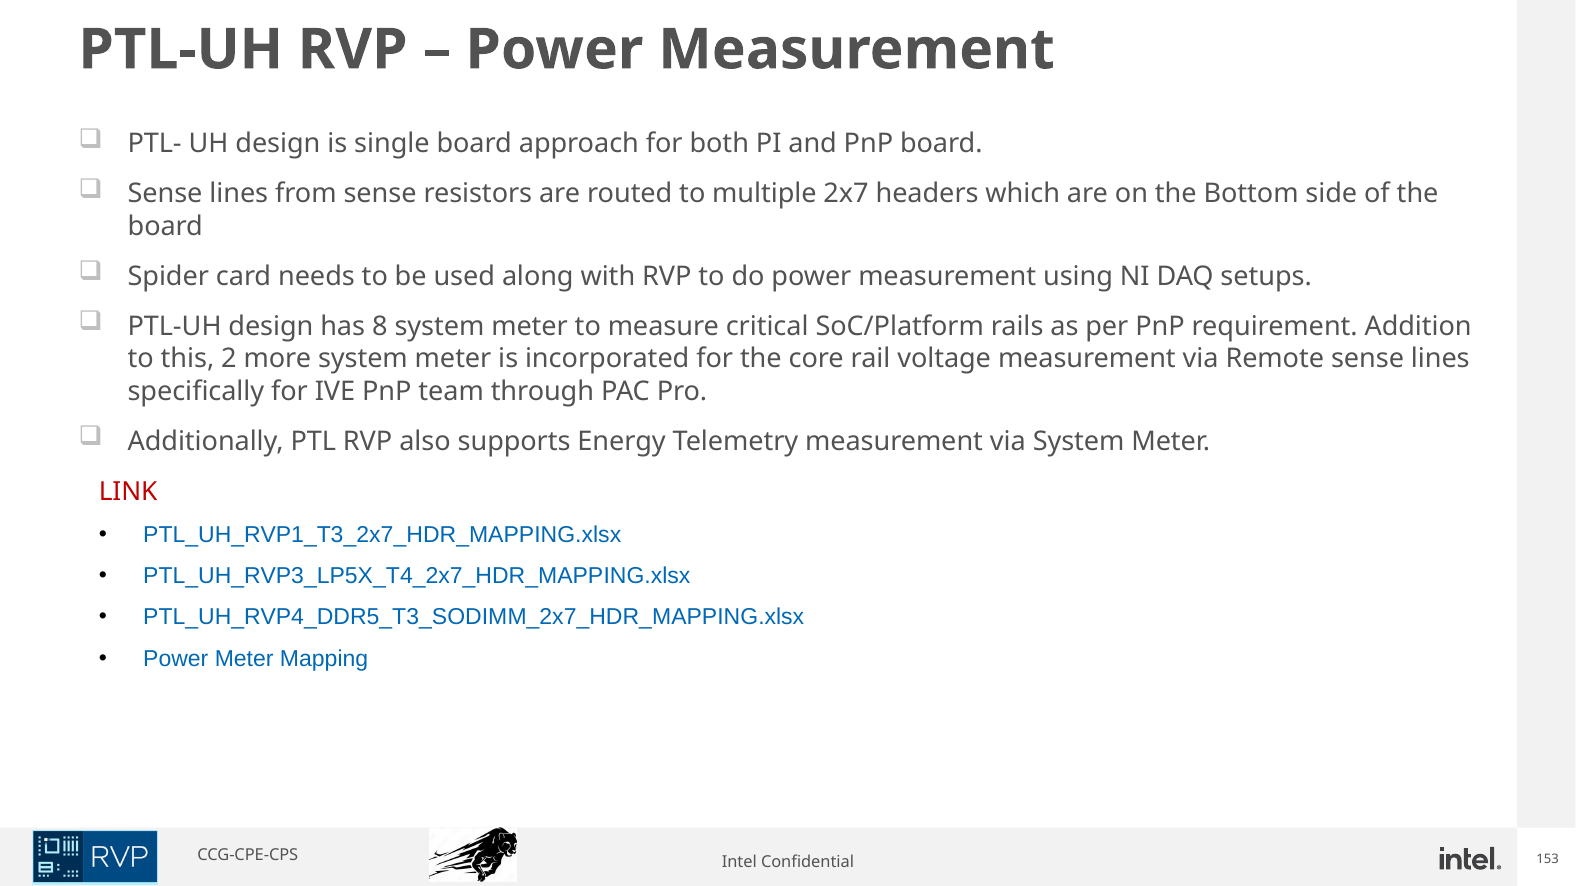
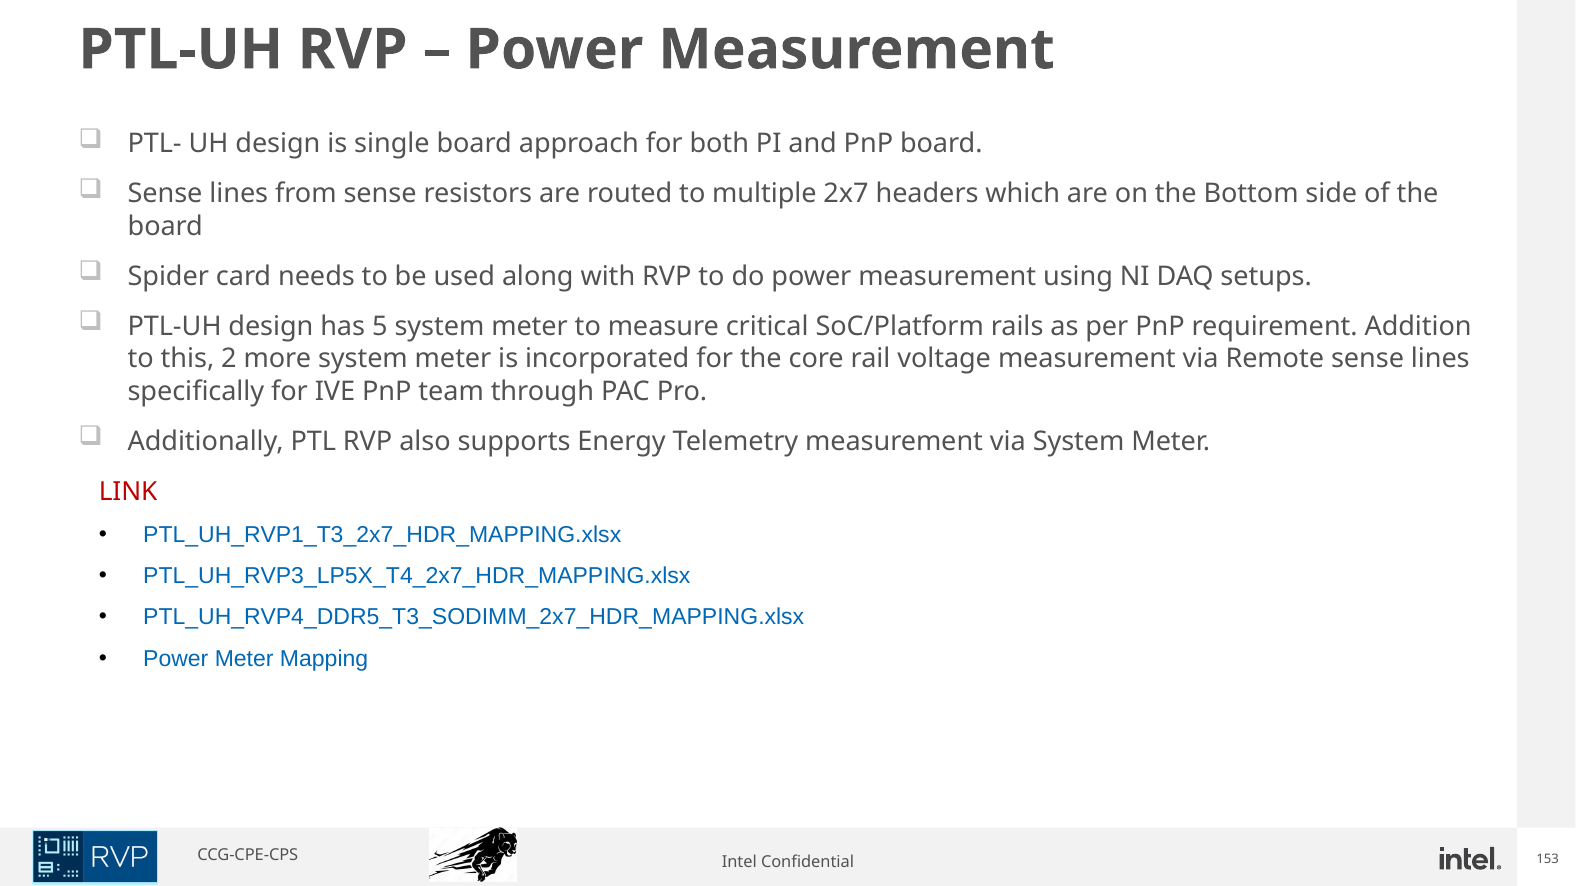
8: 8 -> 5
